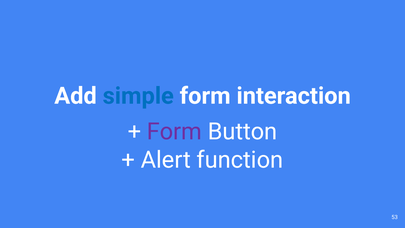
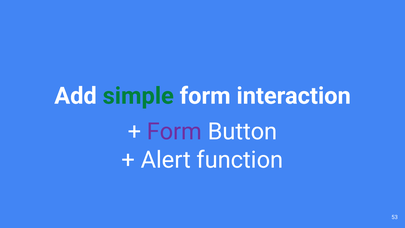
simple colour: blue -> green
